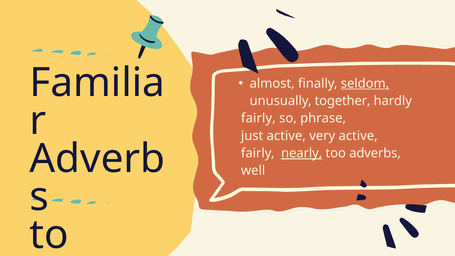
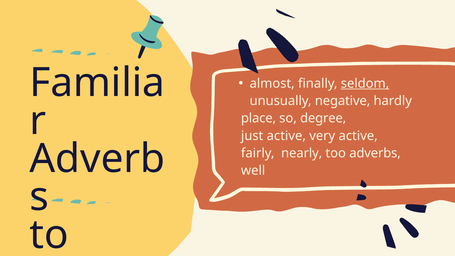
together: together -> negative
fairly at (258, 118): fairly -> place
phrase: phrase -> degree
nearly underline: present -> none
